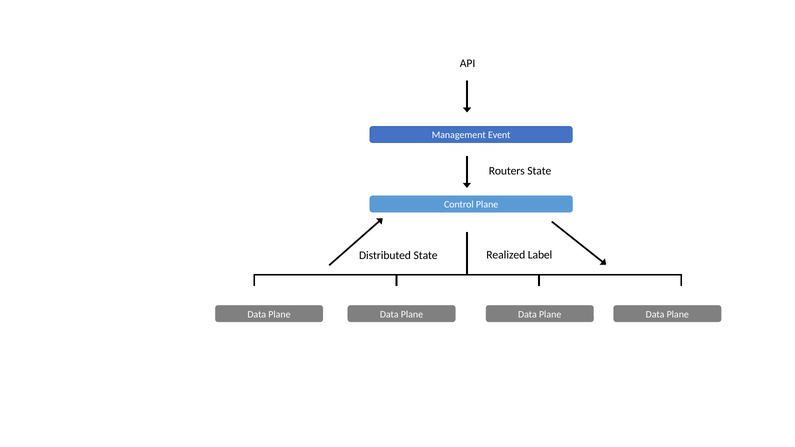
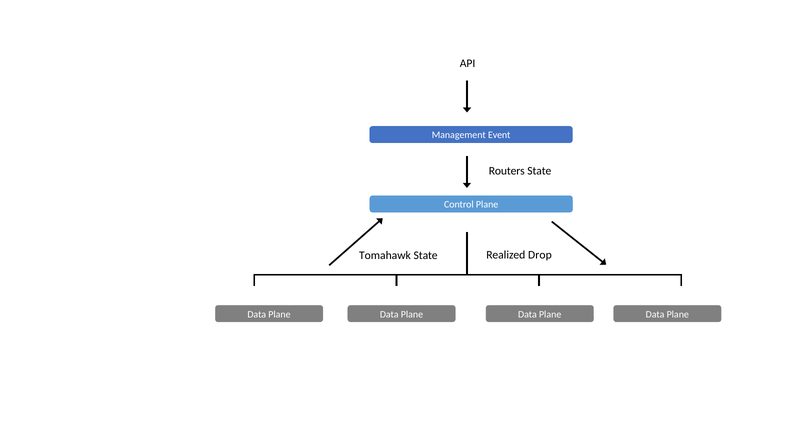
Distributed: Distributed -> Tomahawk
Label: Label -> Drop
